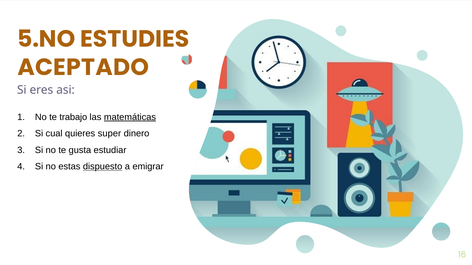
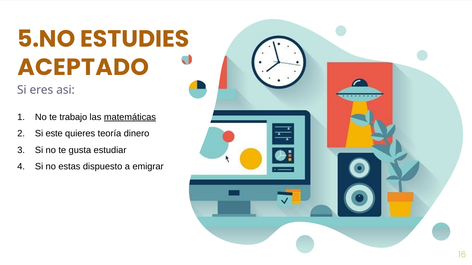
cual: cual -> este
super: super -> teoría
dispuesto underline: present -> none
